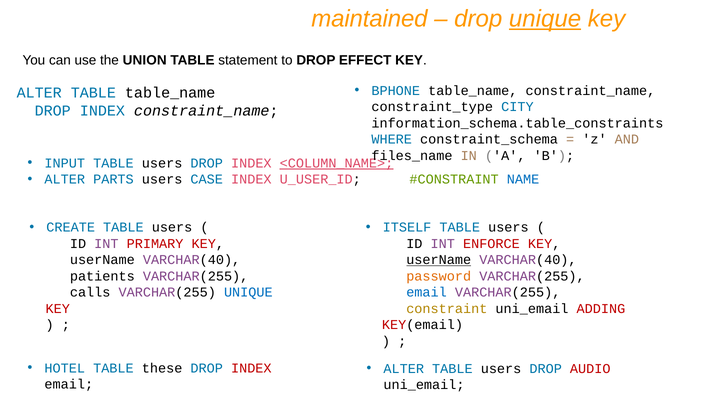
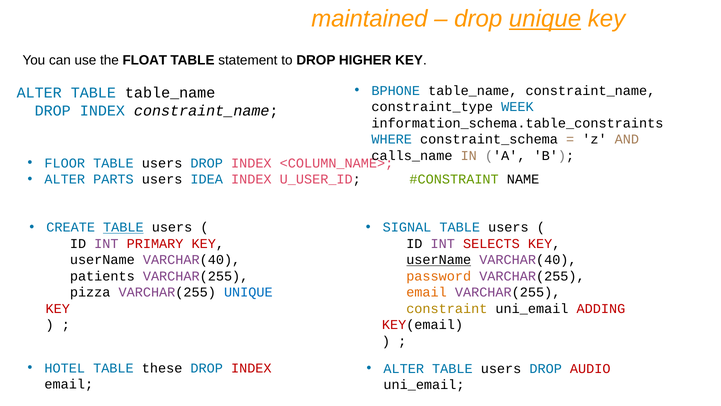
UNION: UNION -> FLOAT
EFFECT: EFFECT -> HIGHER
CITY: CITY -> WEEK
files_name: files_name -> calls_name
INPUT: INPUT -> FLOOR
<COLUMN_NAME> underline: present -> none
CASE: CASE -> IDEA
NAME colour: blue -> black
TABLE at (123, 227) underline: none -> present
ITSELF: ITSELF -> SIGNAL
ENFORCE: ENFORCE -> SELECTS
calls: calls -> pizza
email at (427, 292) colour: blue -> orange
